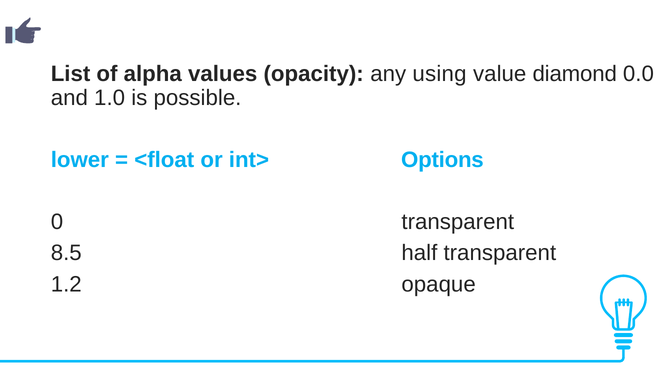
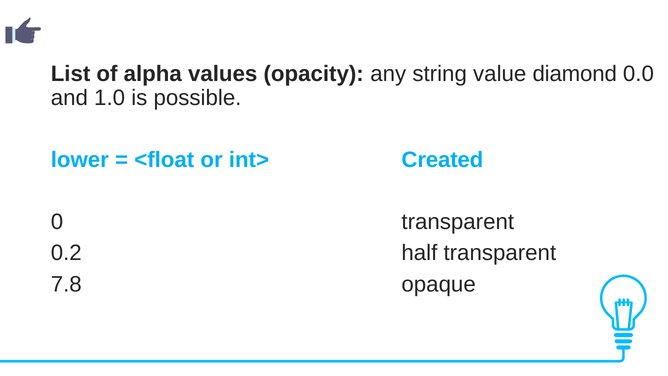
using: using -> string
Options: Options -> Created
8.5: 8.5 -> 0.2
1.2: 1.2 -> 7.8
